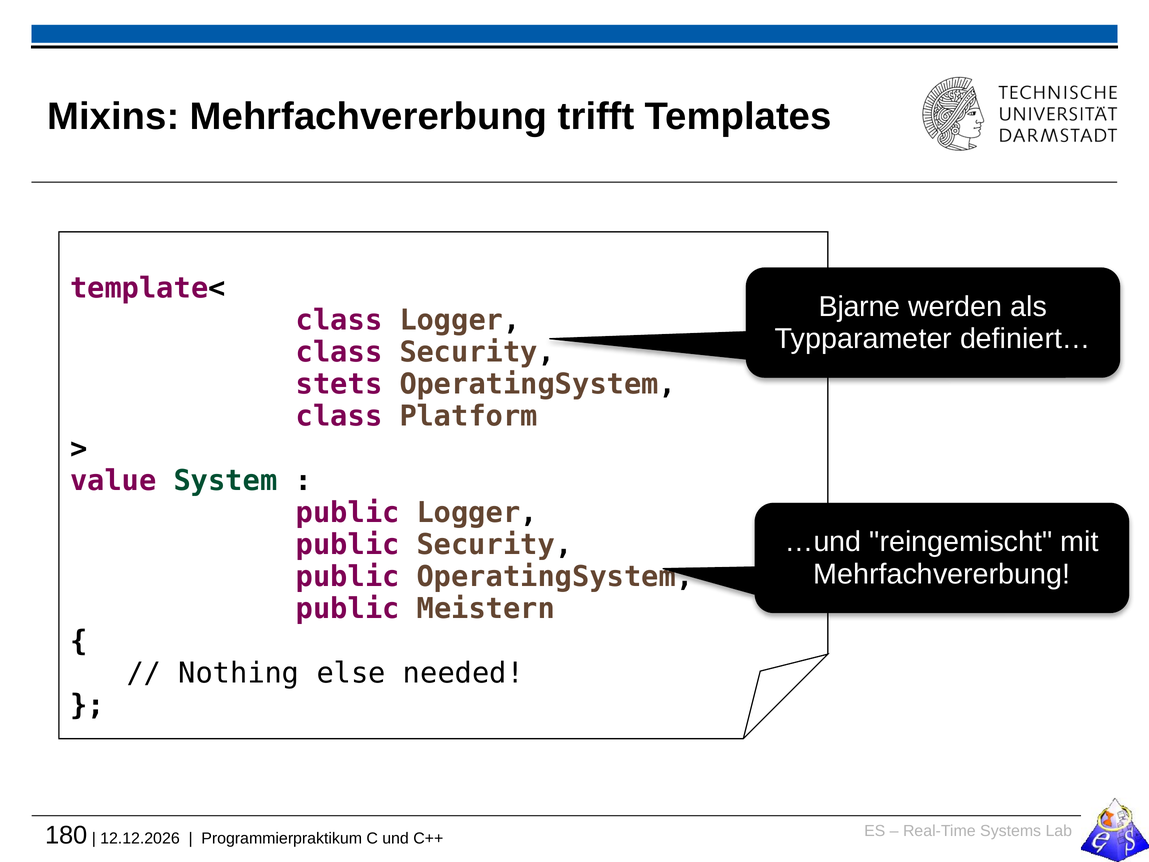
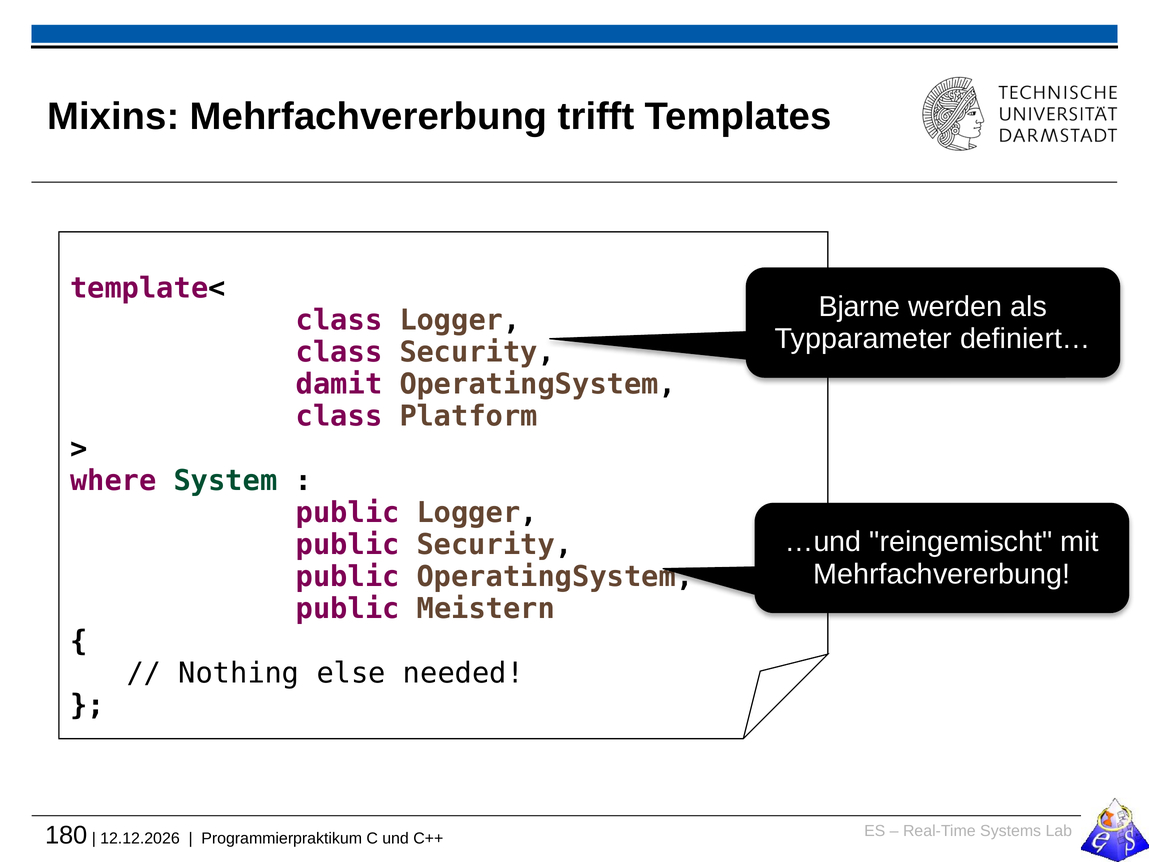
stets: stets -> damit
value: value -> where
